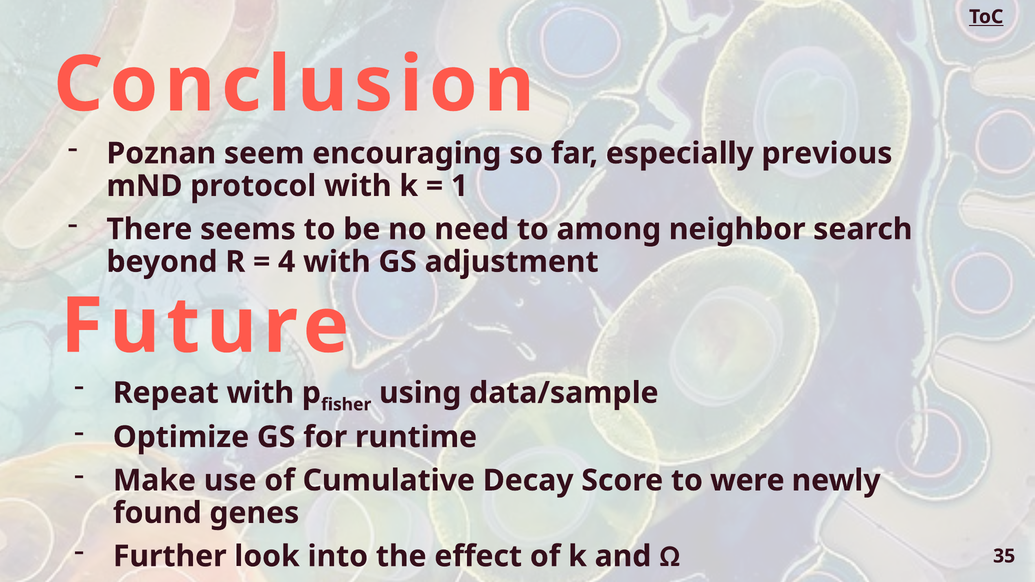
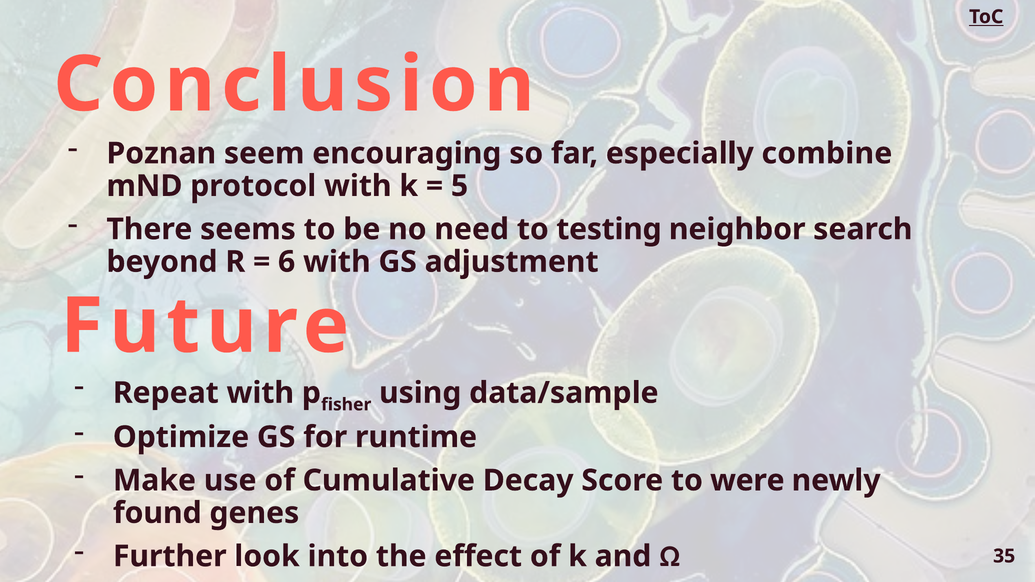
previous: previous -> combine
1: 1 -> 5
among: among -> testing
4: 4 -> 6
